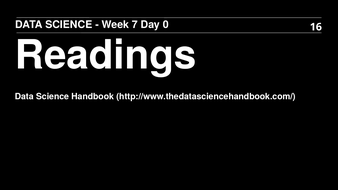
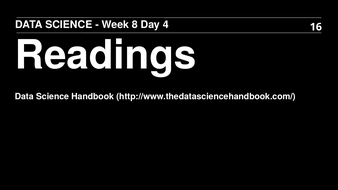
7: 7 -> 8
0: 0 -> 4
